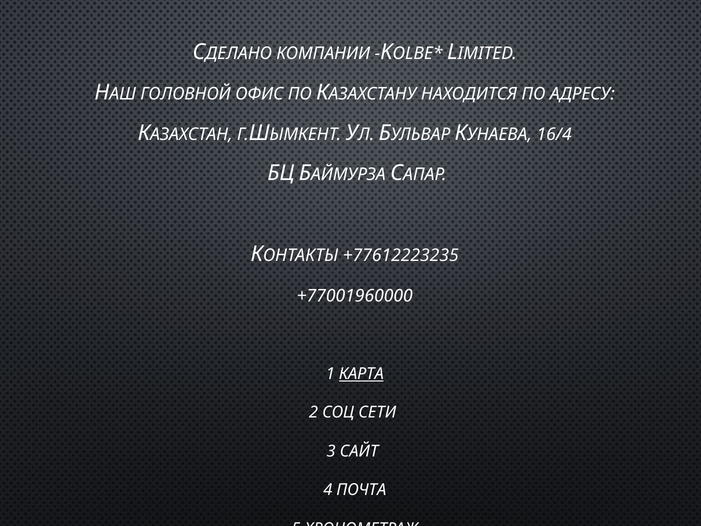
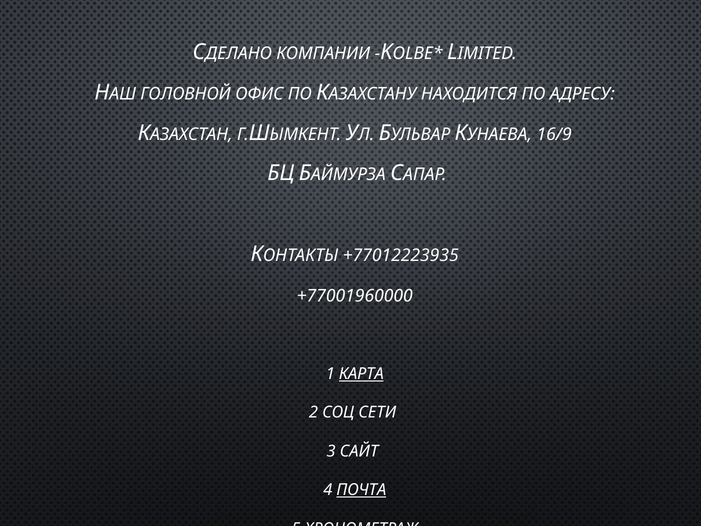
16/4: 16/4 -> 16/9
+77612223235: +77612223235 -> +77012223935
ПОЧТА underline: none -> present
